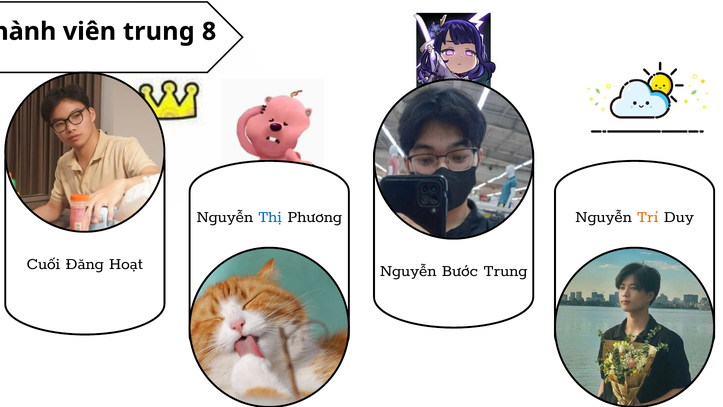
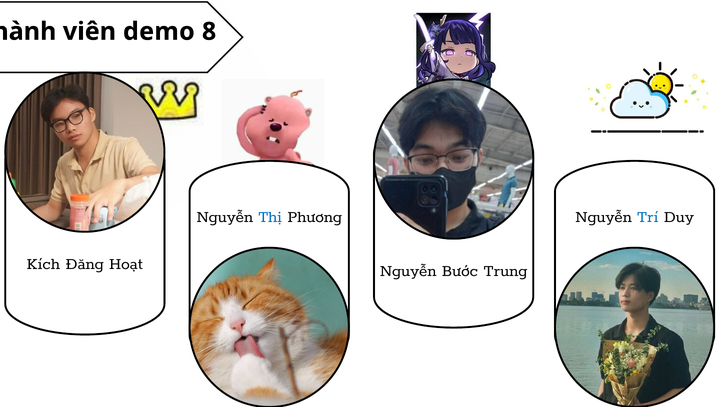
viên trung: trung -> demo
Trí colour: orange -> blue
Cuối: Cuối -> Kích
